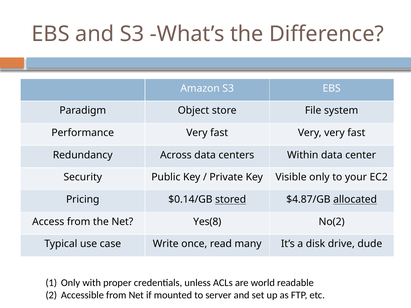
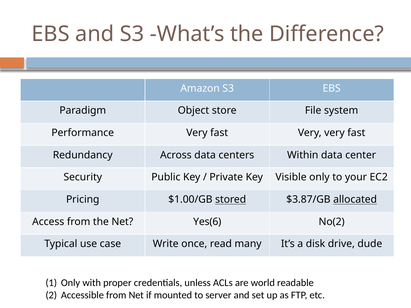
$0.14/GB: $0.14/GB -> $1.00/GB
$4.87/GB: $4.87/GB -> $3.87/GB
Yes(8: Yes(8 -> Yes(6
